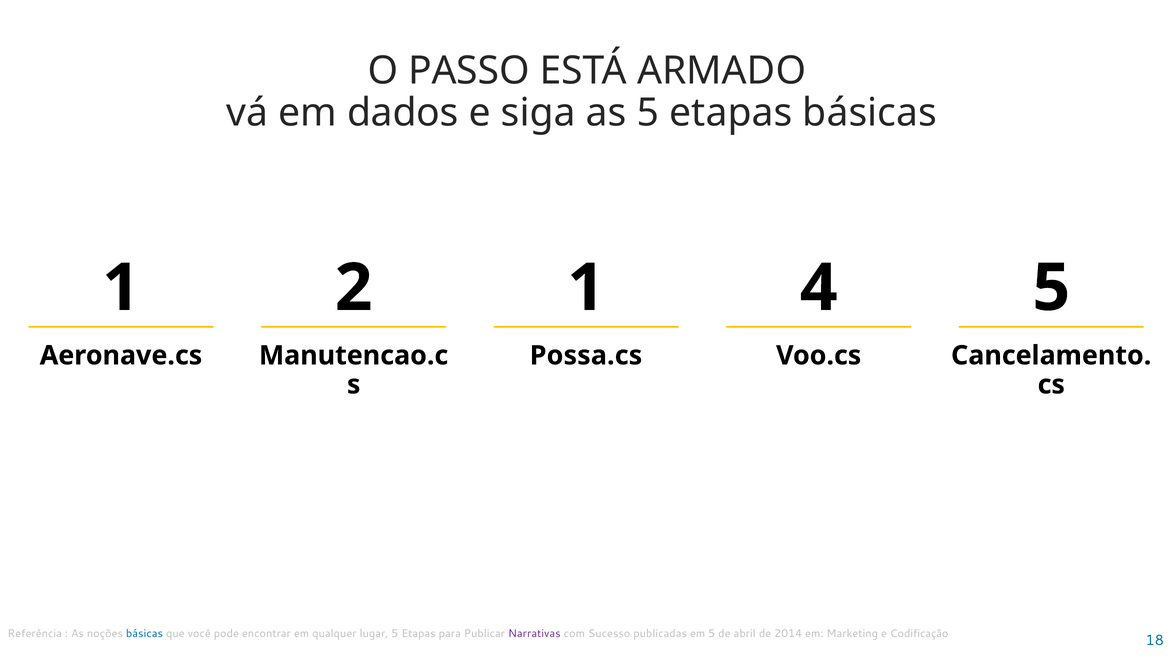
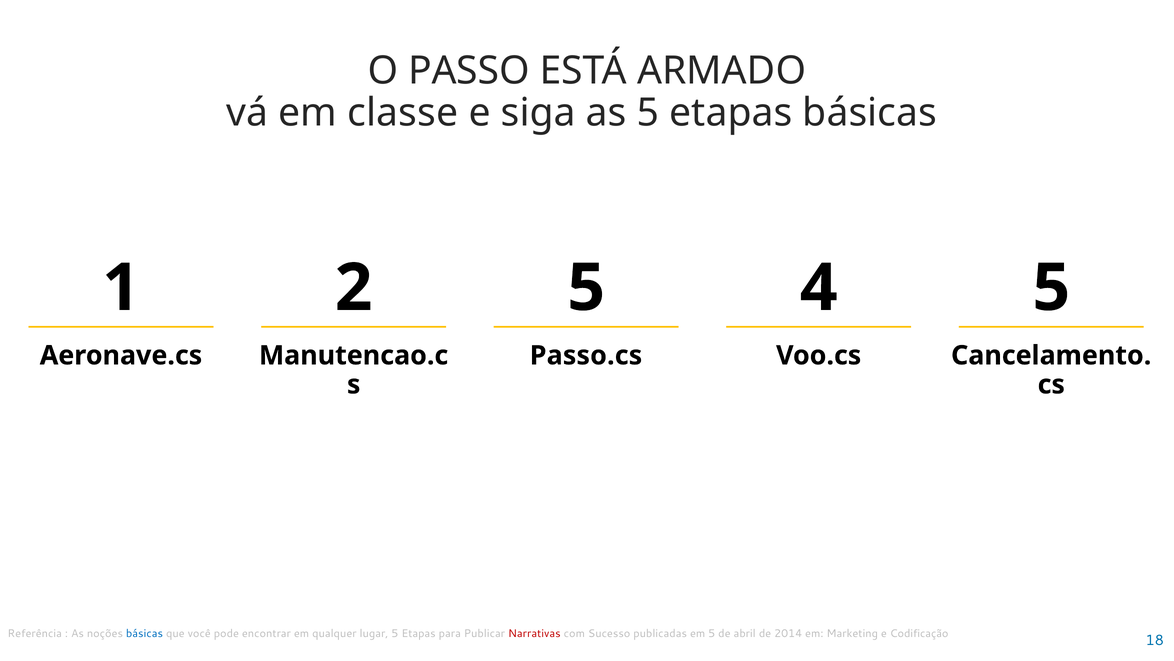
dados: dados -> classe
2 1: 1 -> 5
Possa.cs: Possa.cs -> Passo.cs
Narrativas colour: purple -> red
